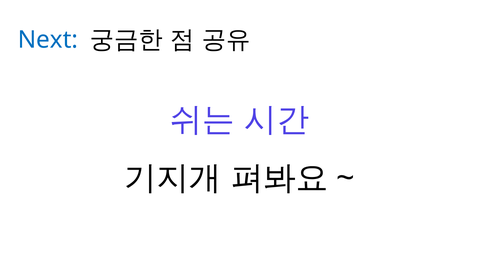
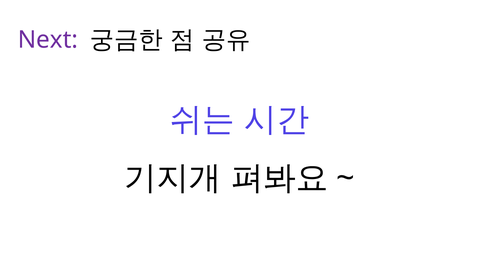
Next colour: blue -> purple
